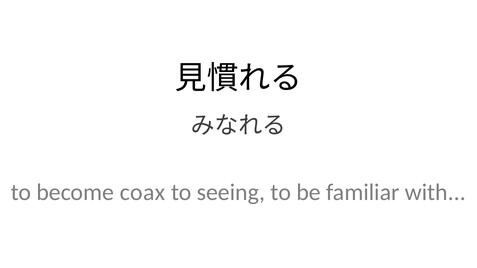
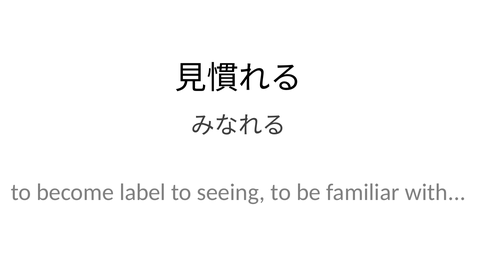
coax: coax -> label
